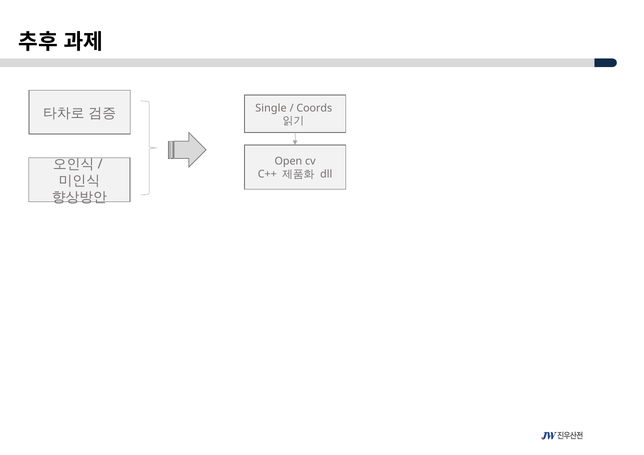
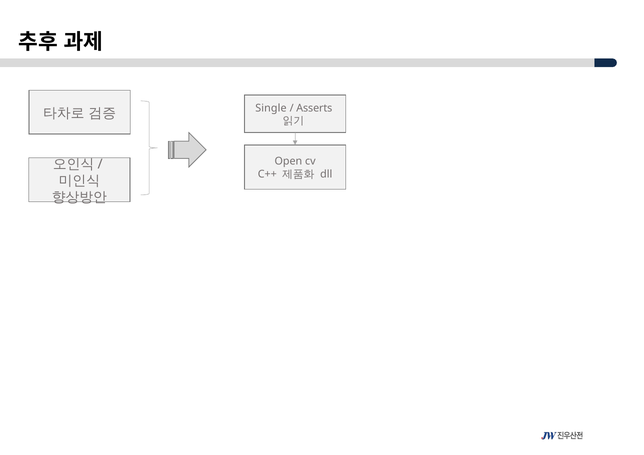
Coords: Coords -> Asserts
